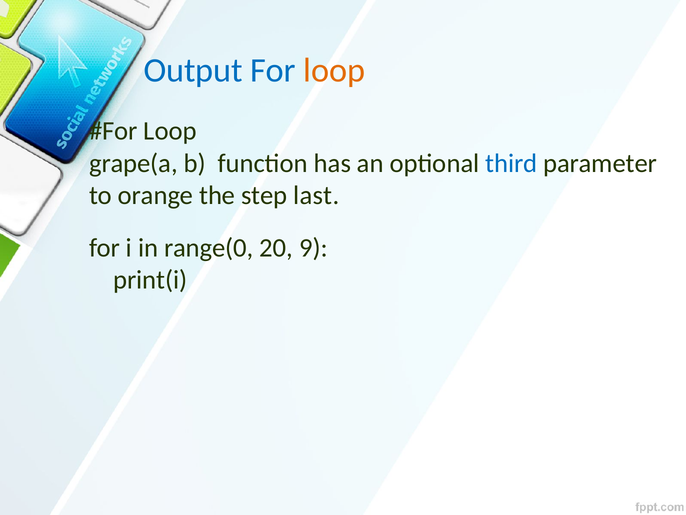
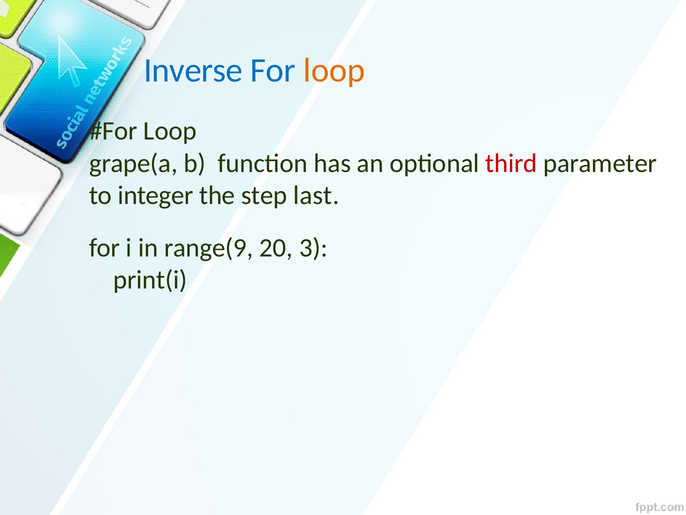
Output: Output -> Inverse
third colour: blue -> red
orange: orange -> integer
range(0: range(0 -> range(9
9: 9 -> 3
